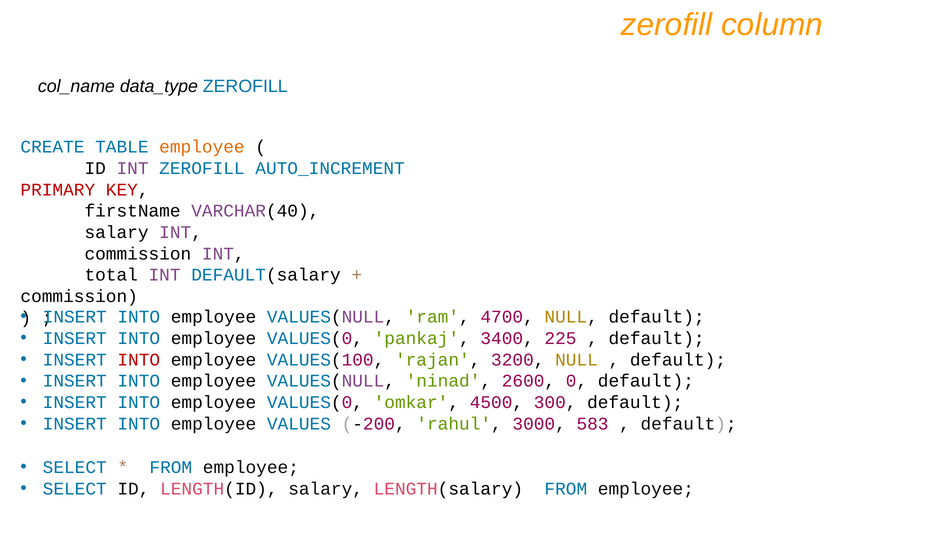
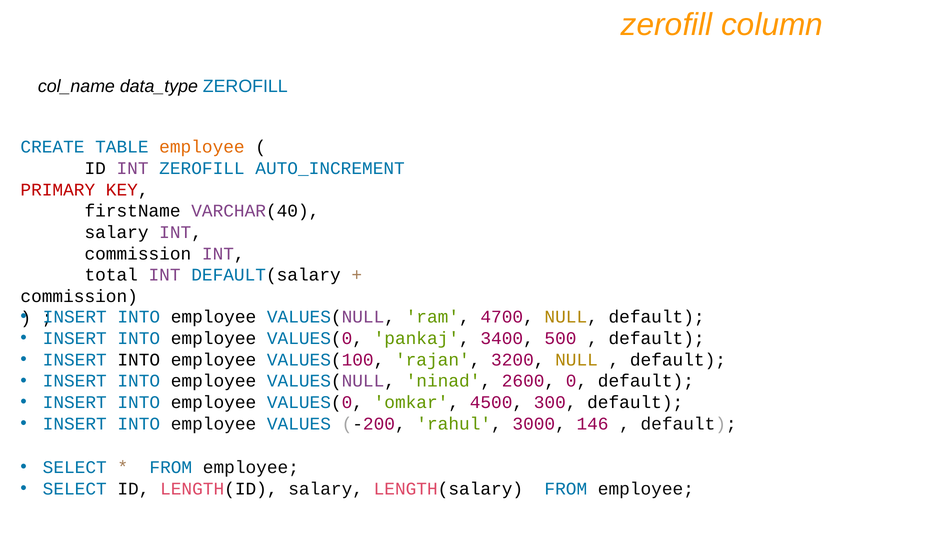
225: 225 -> 500
INTO at (139, 360) colour: red -> black
583: 583 -> 146
